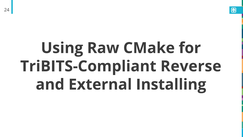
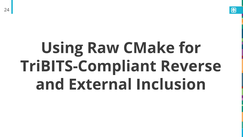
Installing: Installing -> Inclusion
